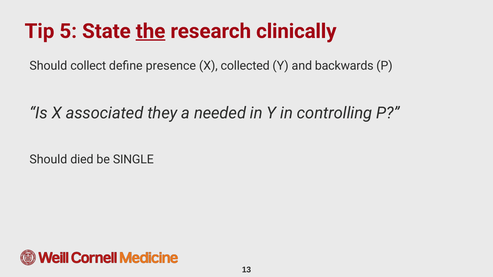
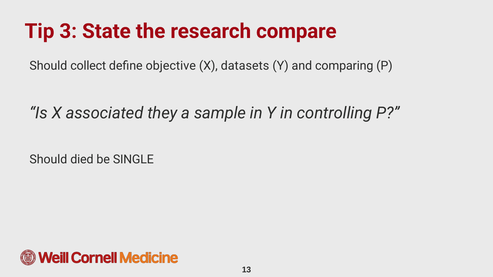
5: 5 -> 3
the underline: present -> none
clinically: clinically -> compare
presence: presence -> objective
collected: collected -> datasets
backwards: backwards -> comparing
needed: needed -> sample
